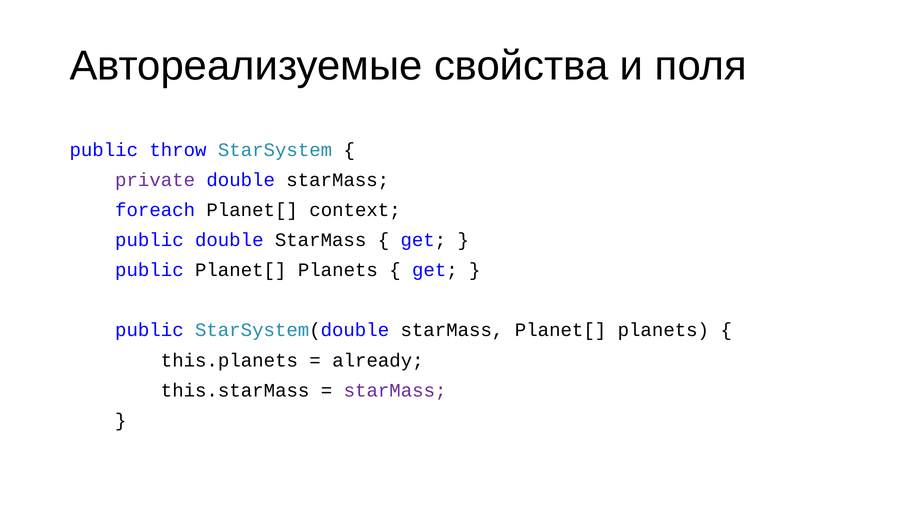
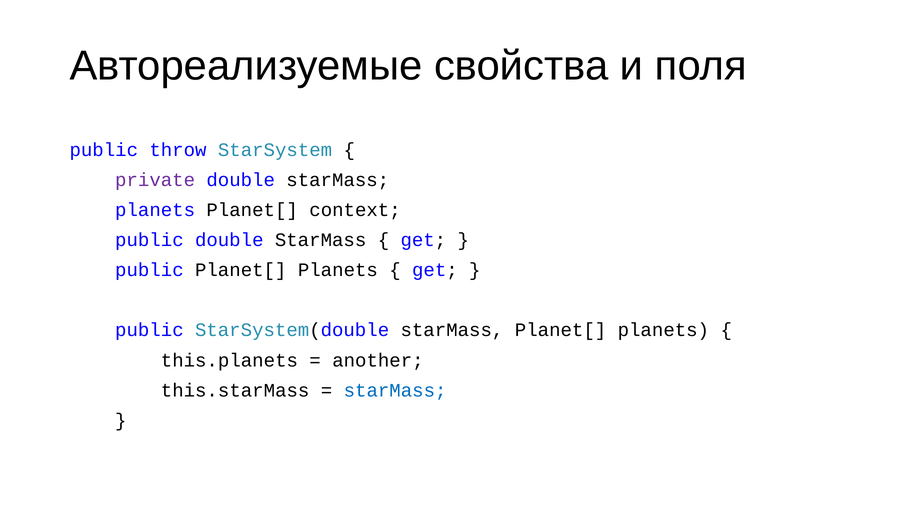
foreach at (155, 210): foreach -> planets
already: already -> another
starMass at (395, 390) colour: purple -> blue
